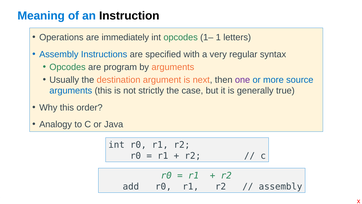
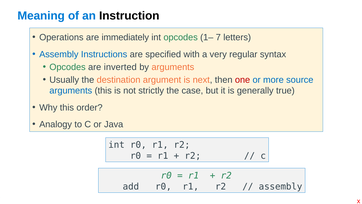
1– 1: 1 -> 7
program: program -> inverted
one colour: purple -> red
